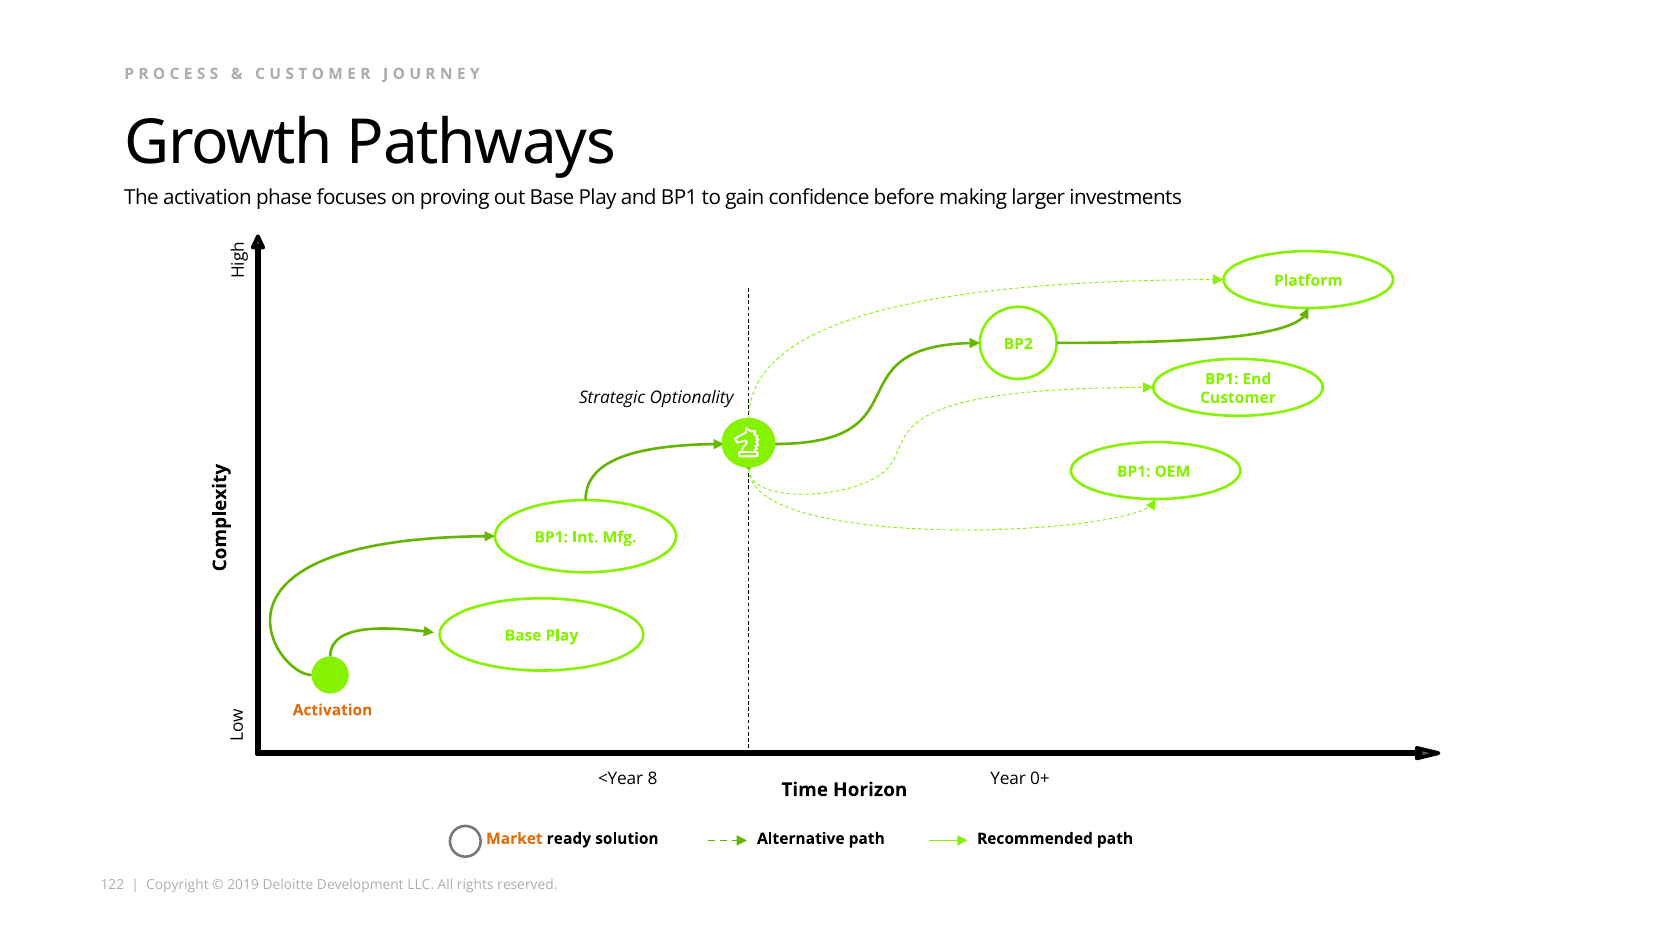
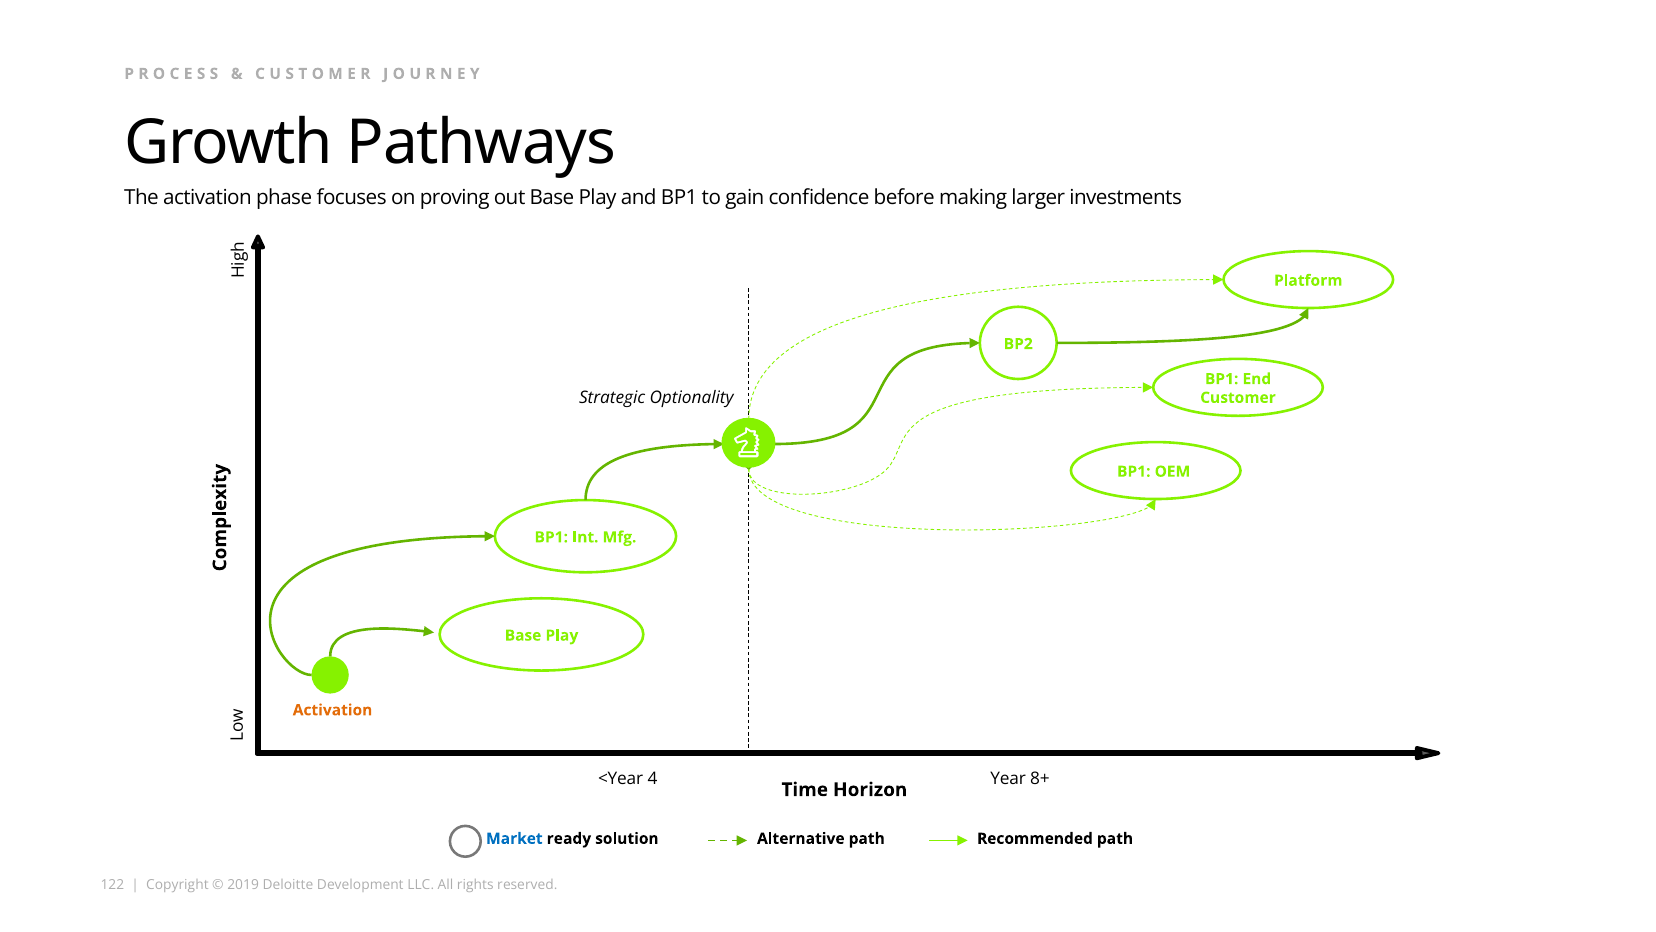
8: 8 -> 4
0+: 0+ -> 8+
Market colour: orange -> blue
